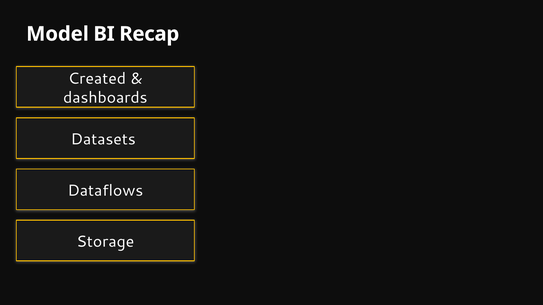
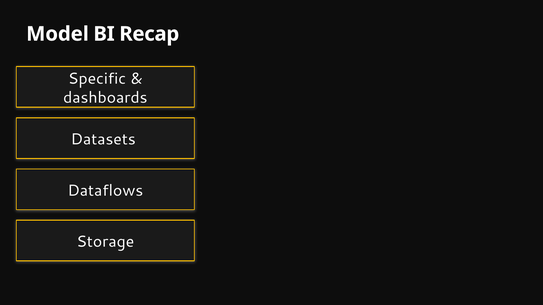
Created: Created -> Specific
